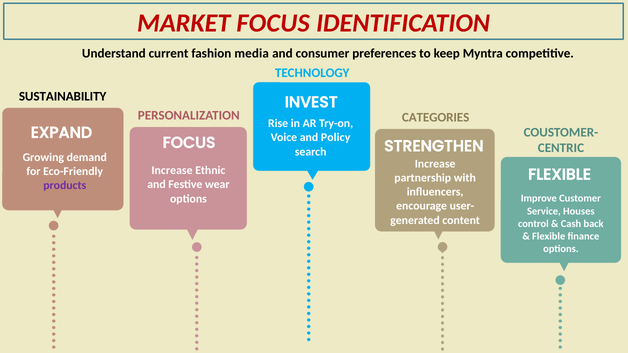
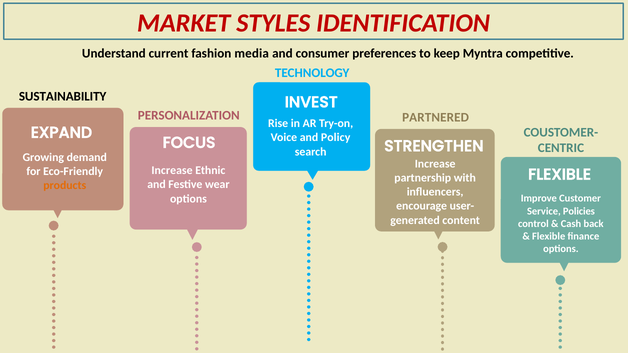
MARKET FOCUS: FOCUS -> STYLES
CATEGORIES: CATEGORIES -> PARTNERED
products colour: purple -> orange
Houses: Houses -> Policies
